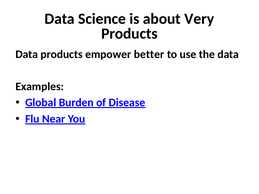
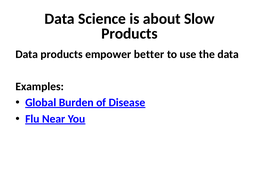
Very: Very -> Slow
